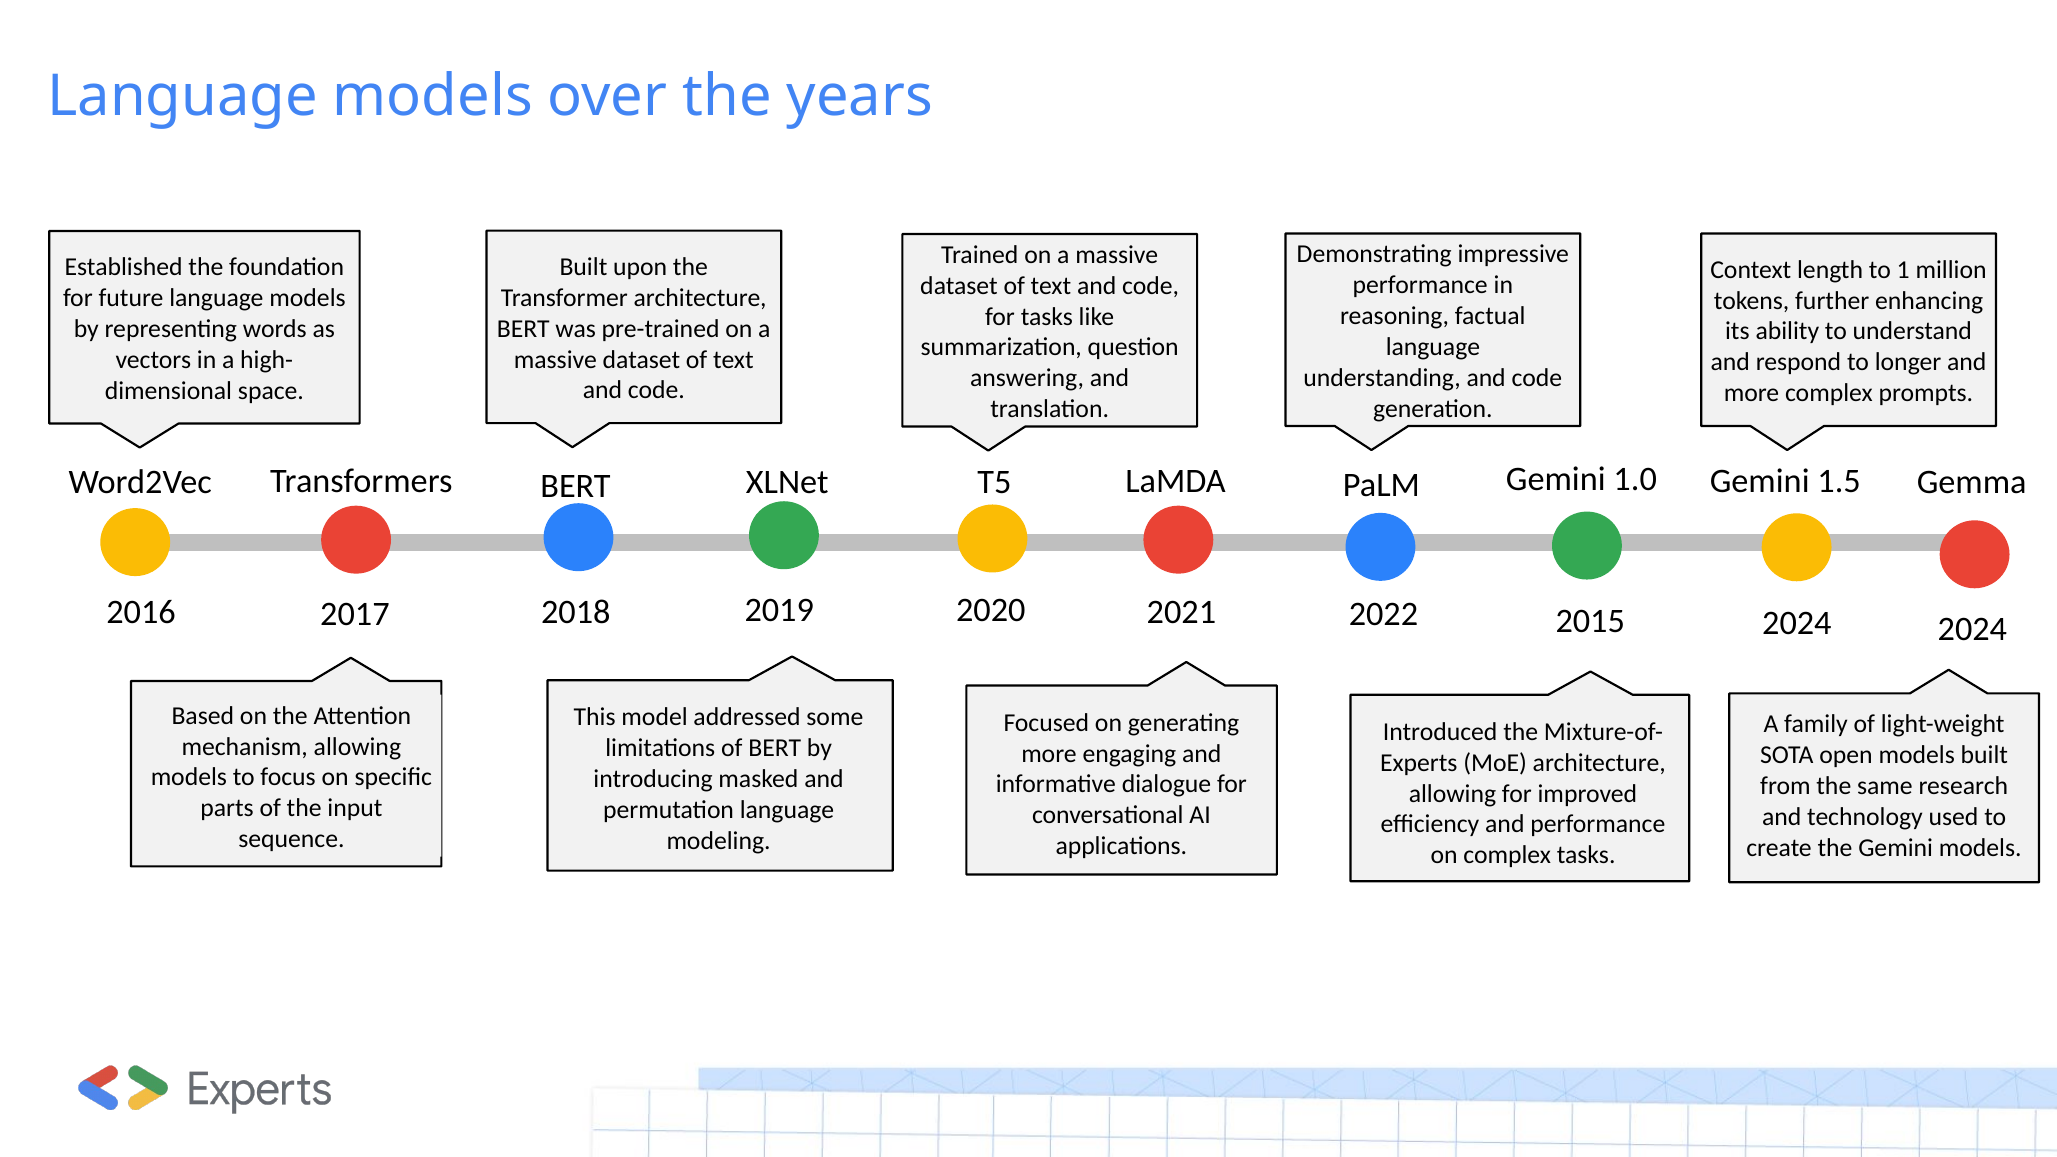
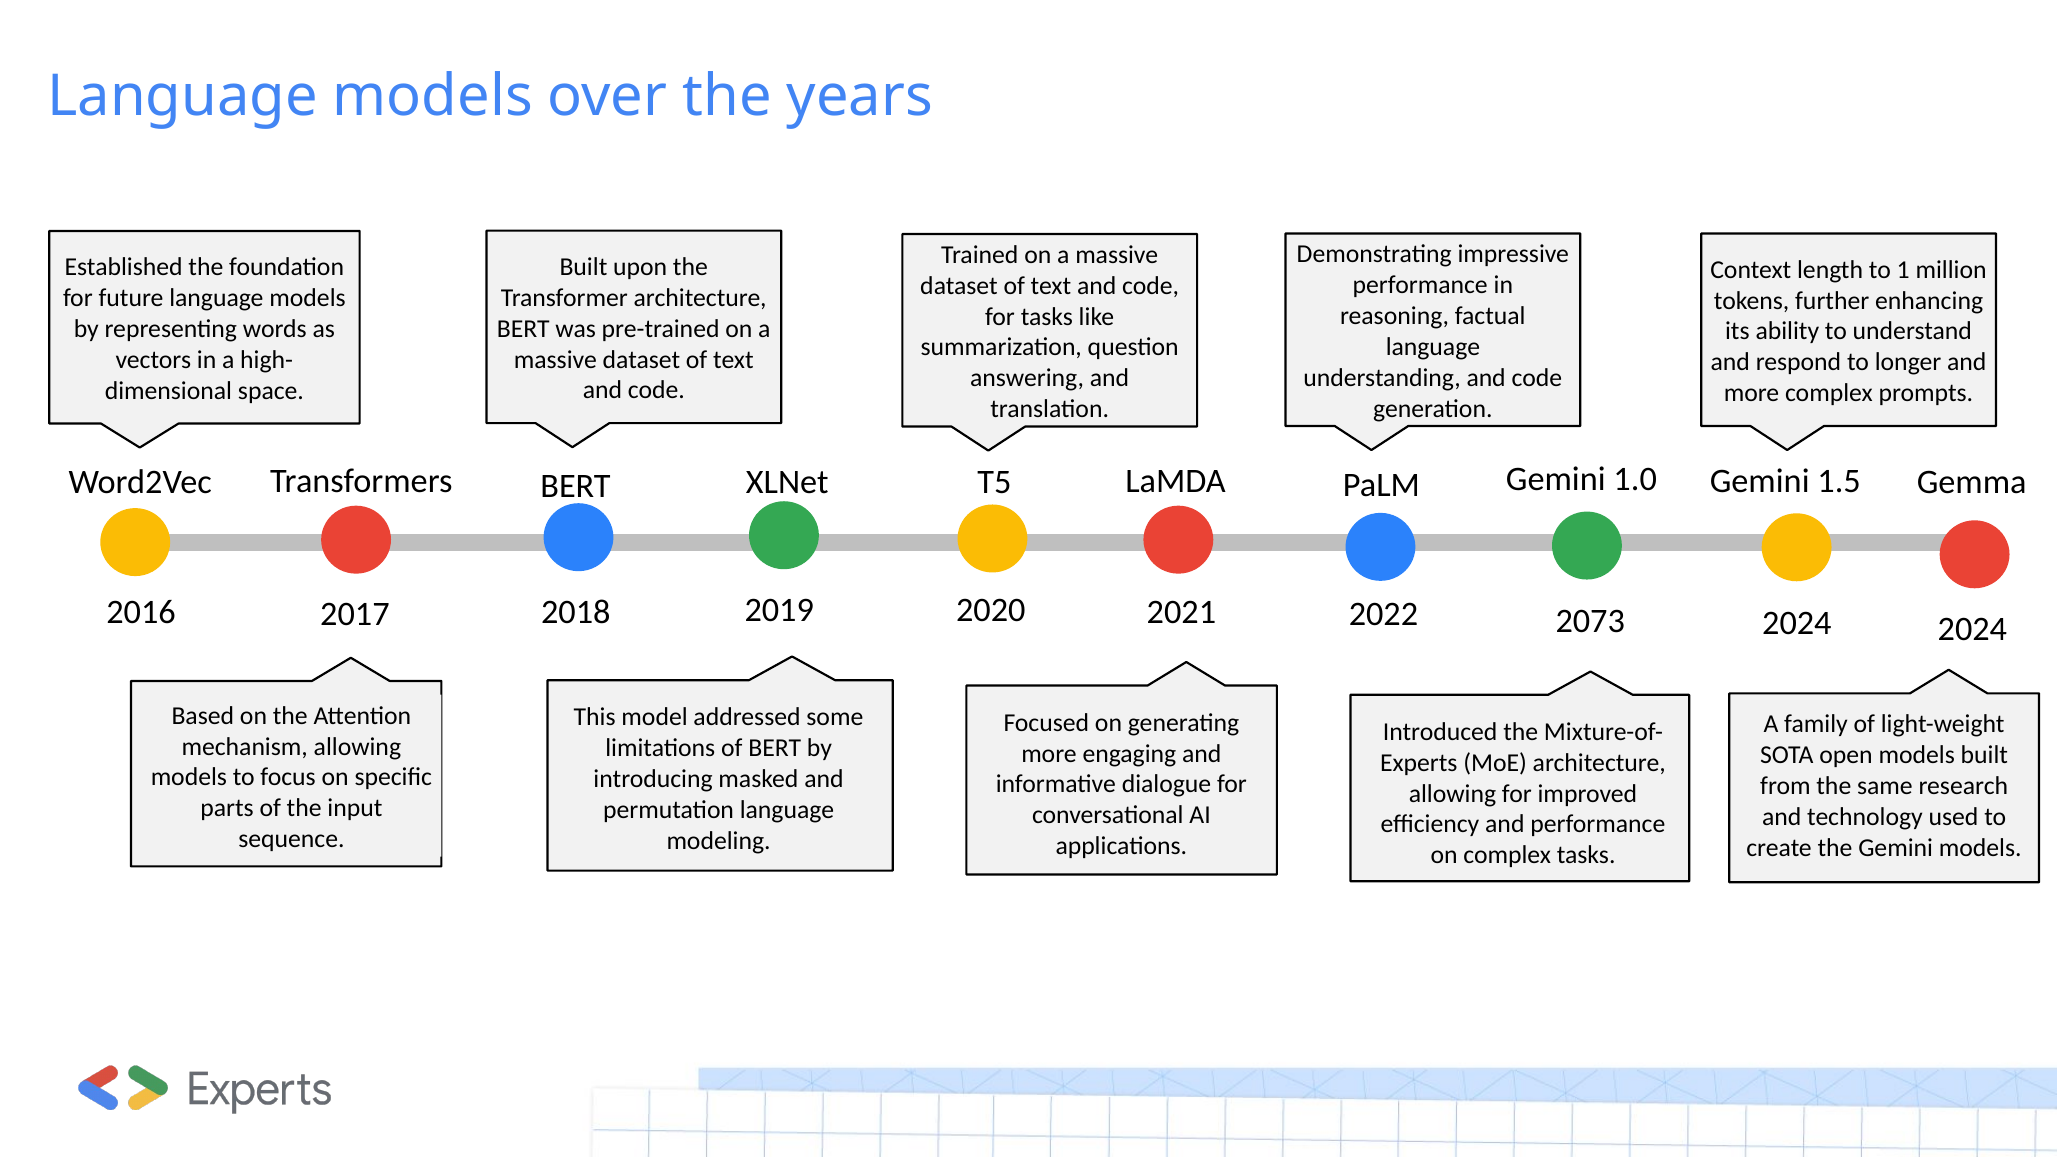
2015: 2015 -> 2073
